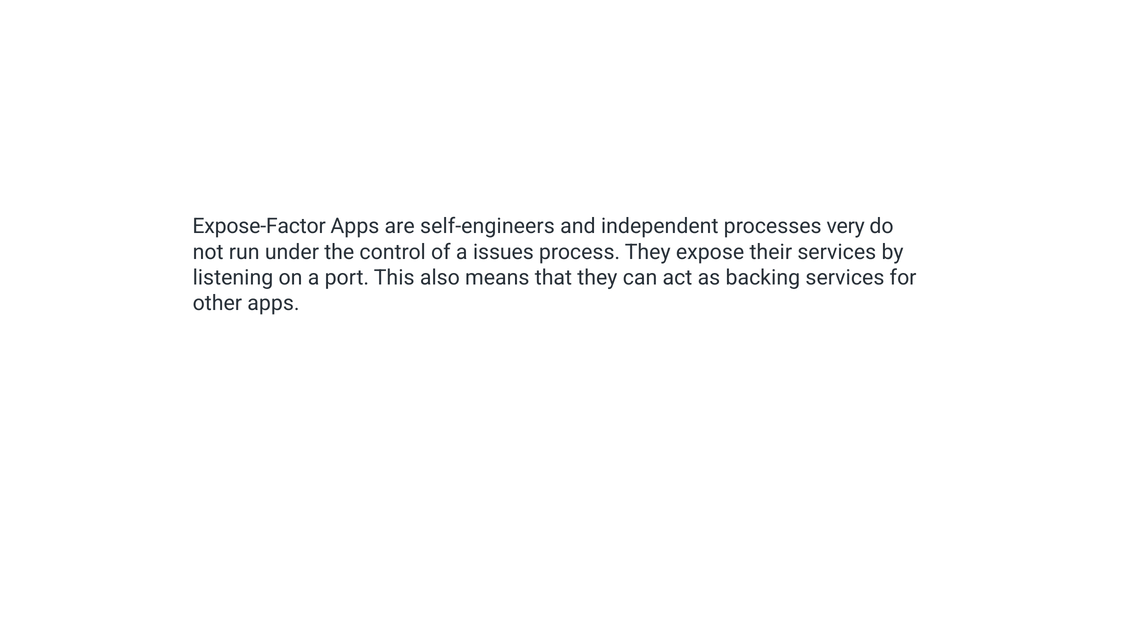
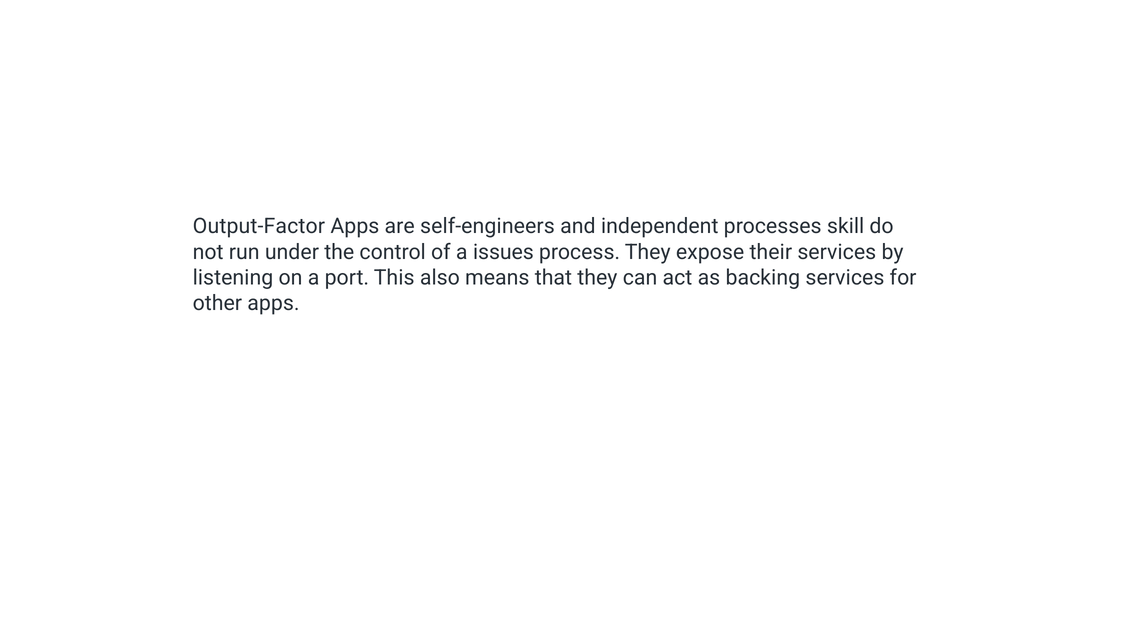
Expose-Factor: Expose-Factor -> Output-Factor
very: very -> skill
